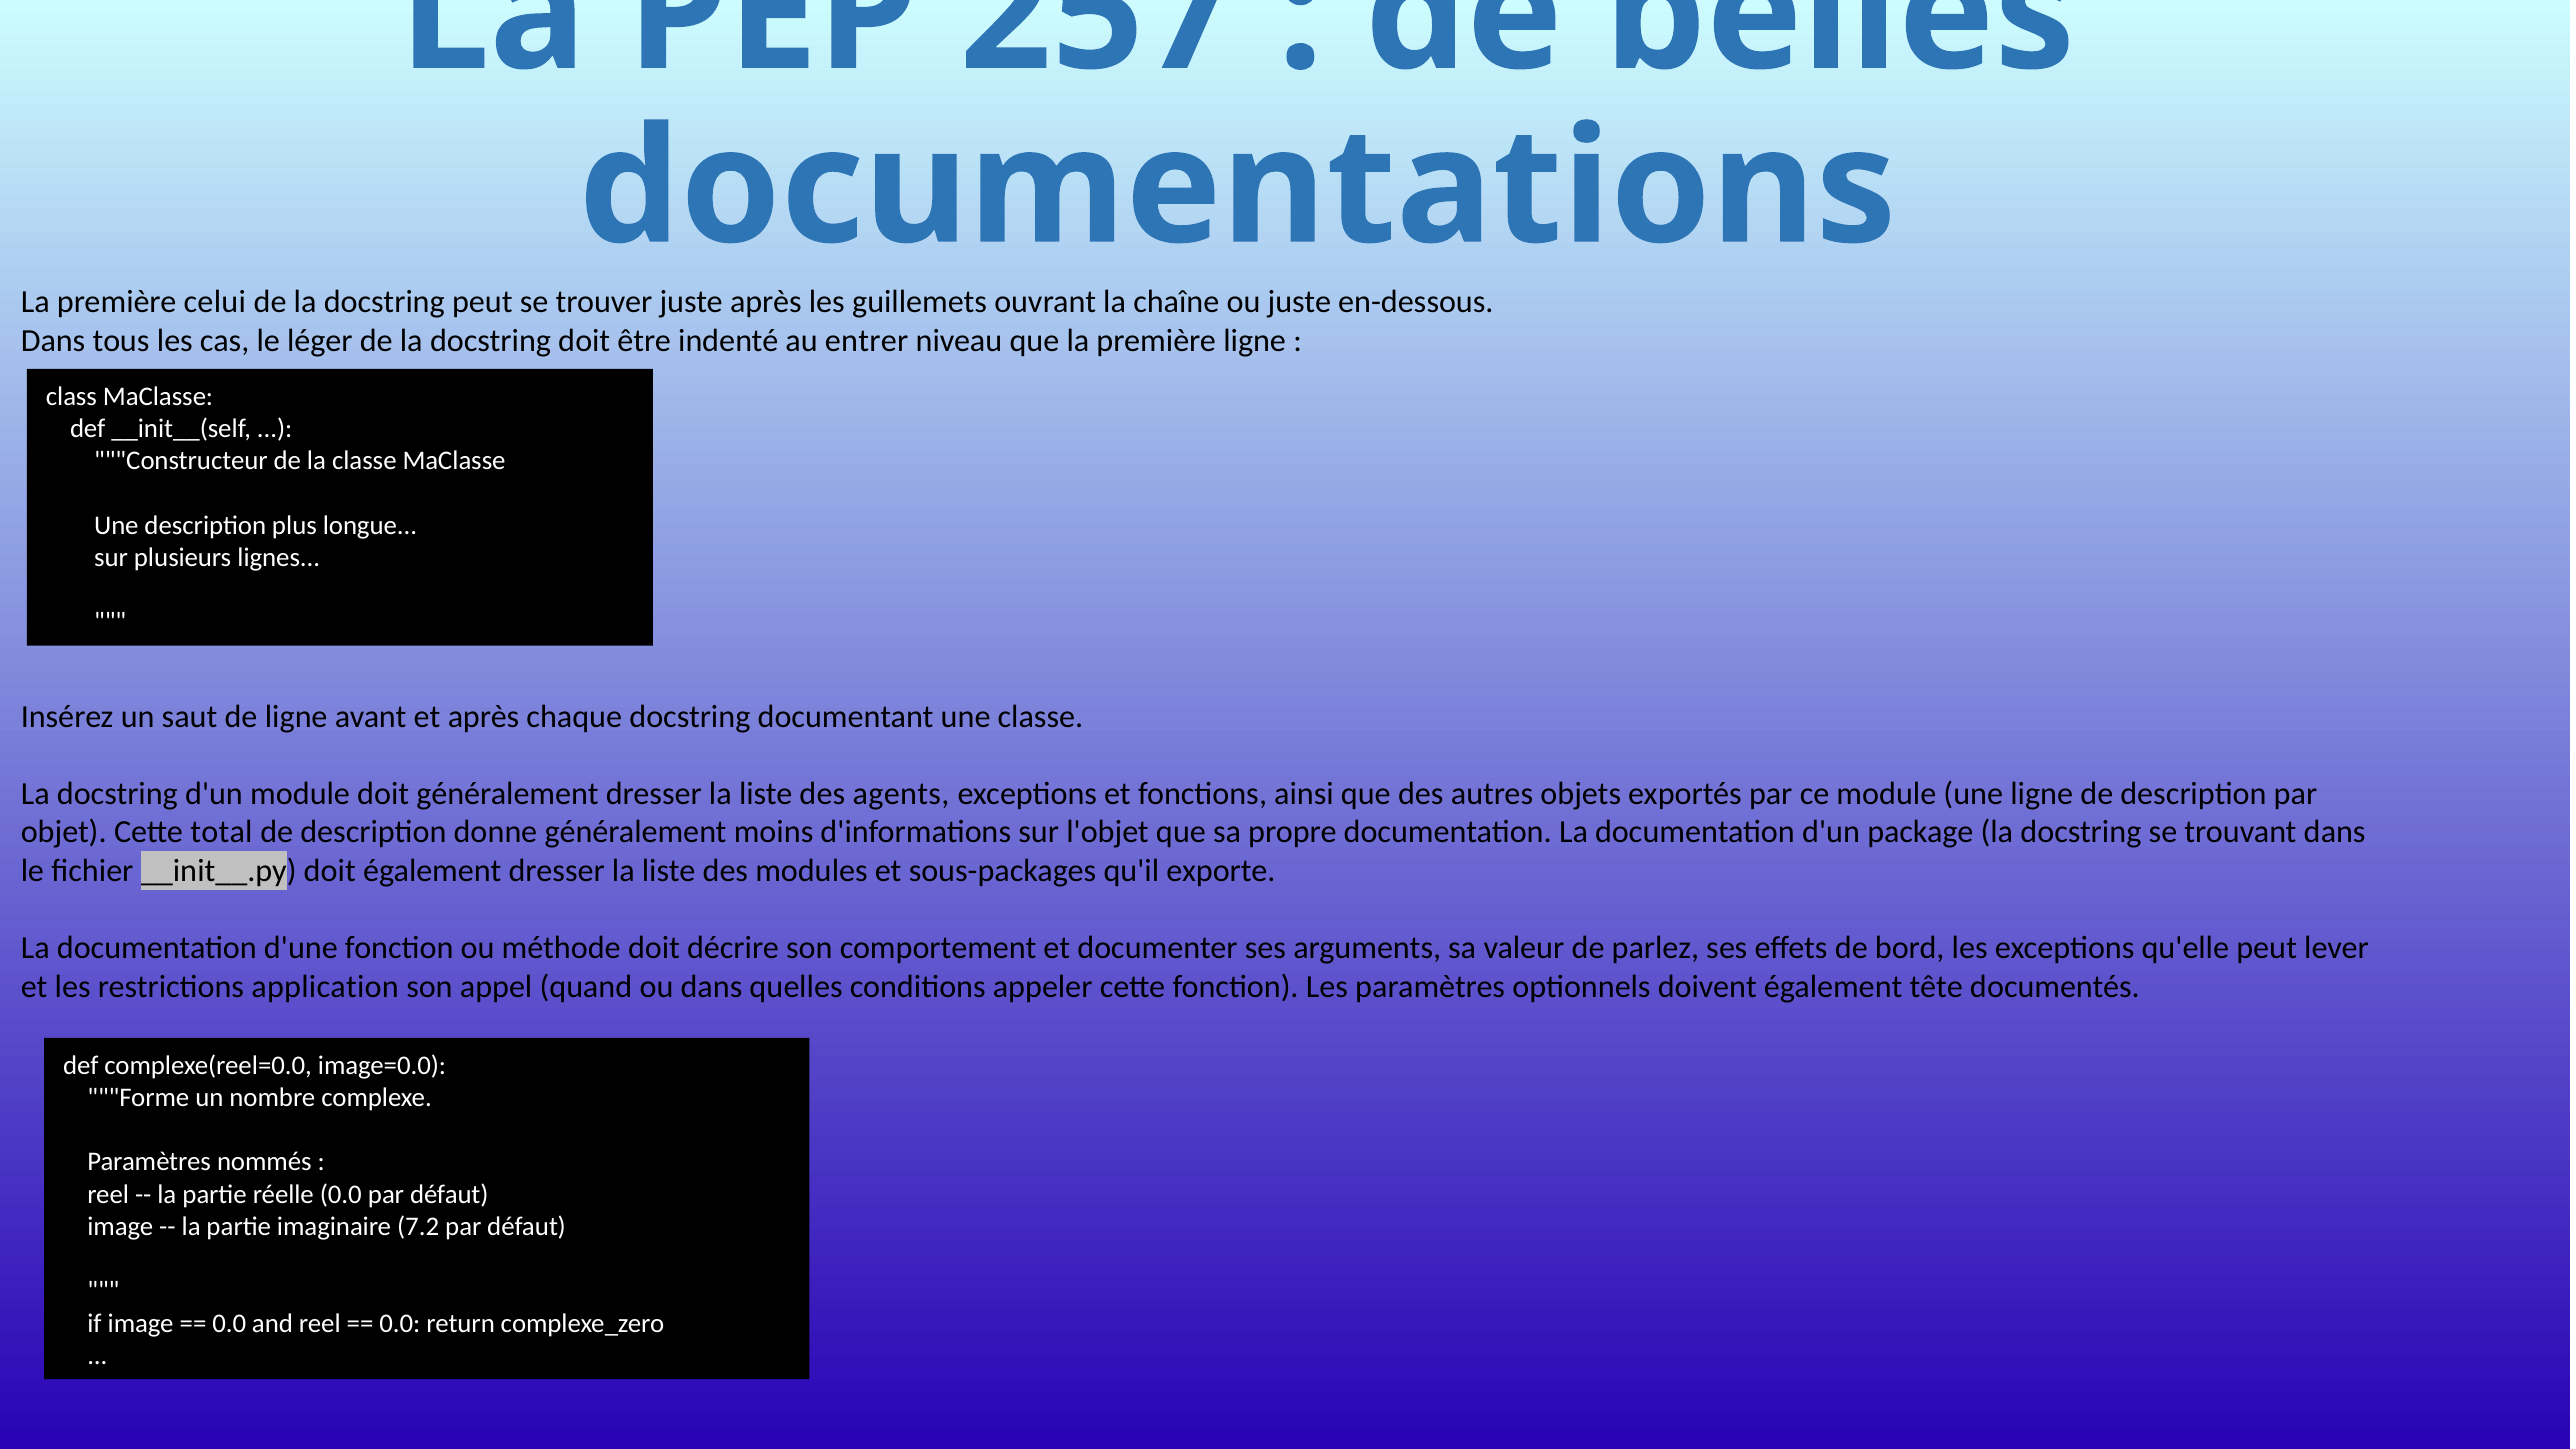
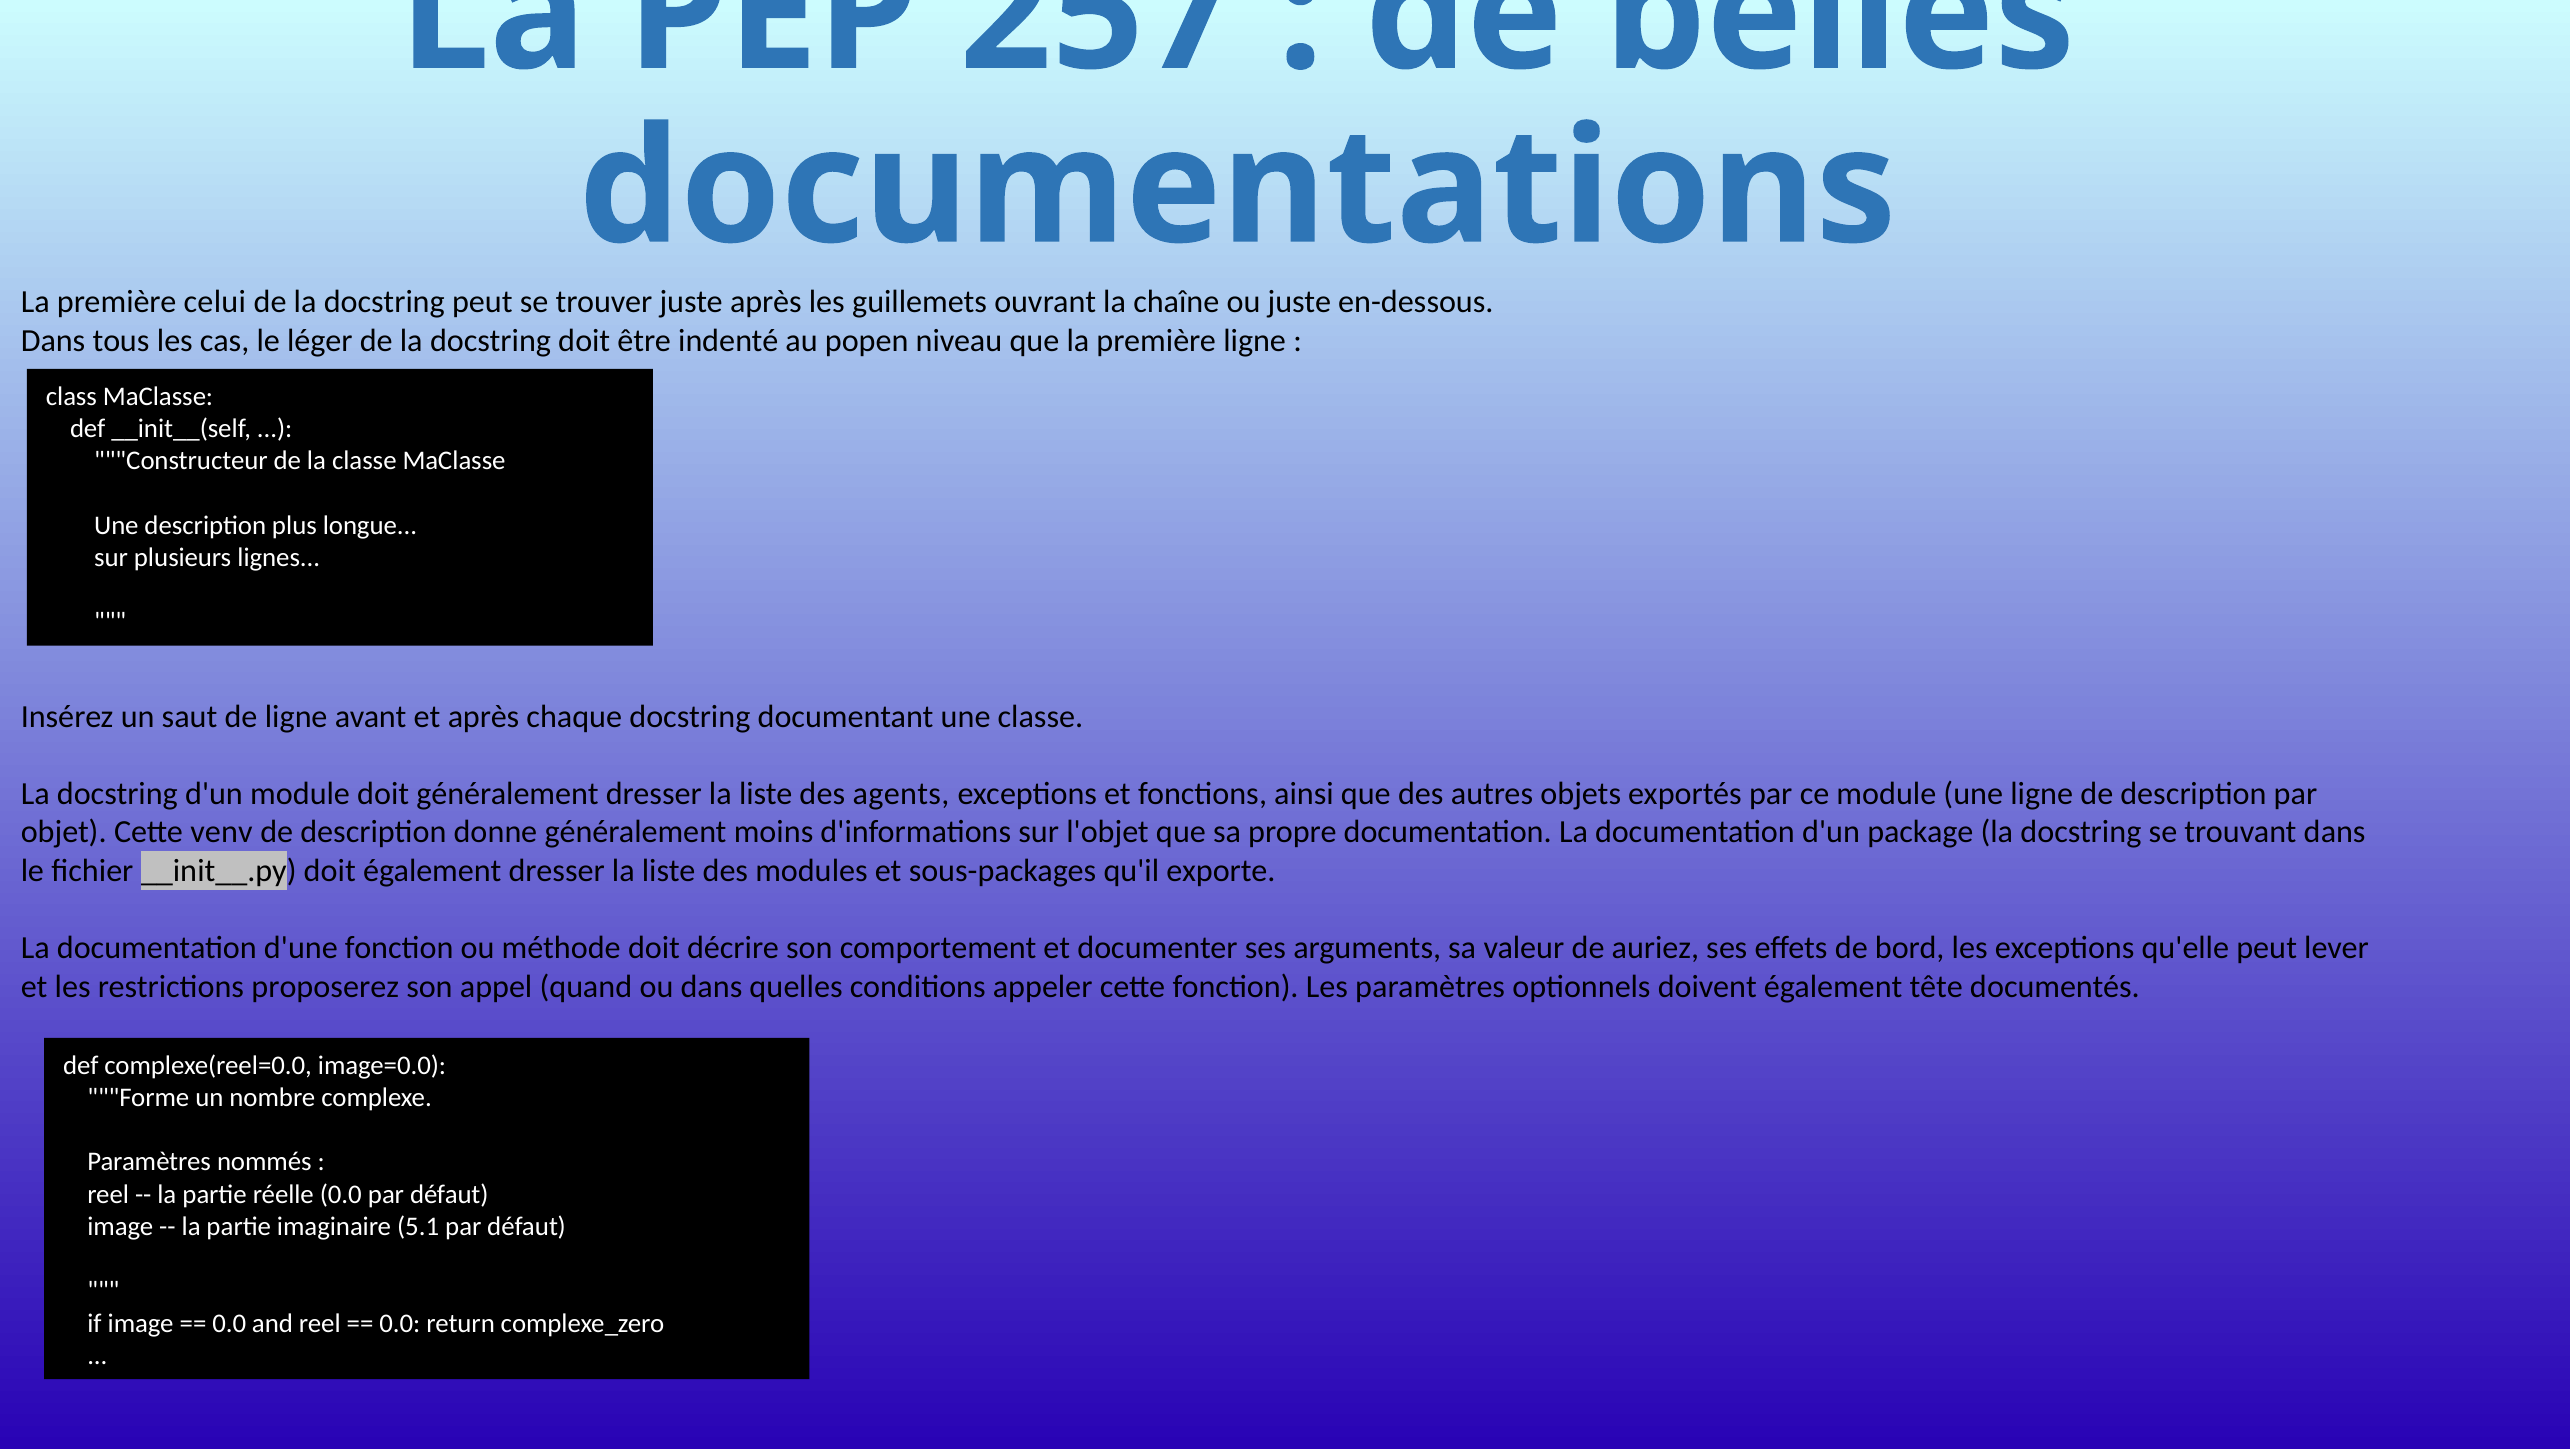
entrer: entrer -> popen
total: total -> venv
parlez: parlez -> auriez
application: application -> proposerez
7.2: 7.2 -> 5.1
